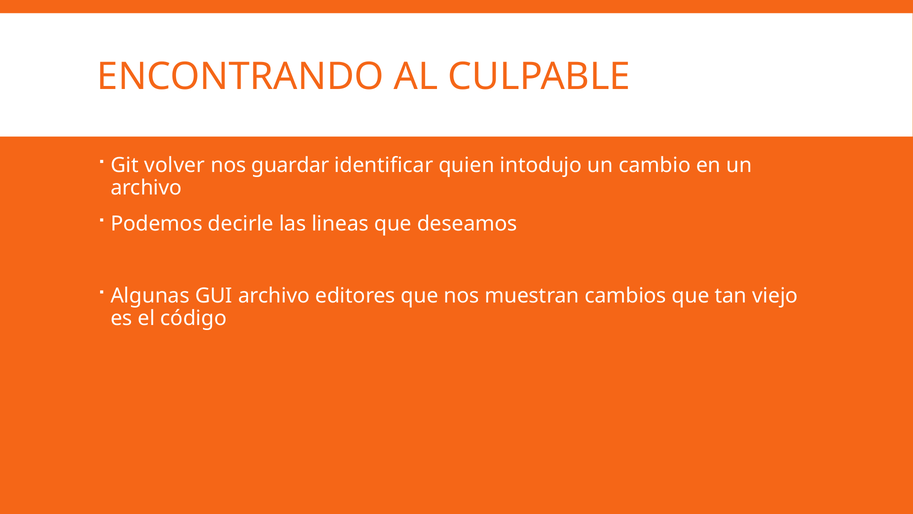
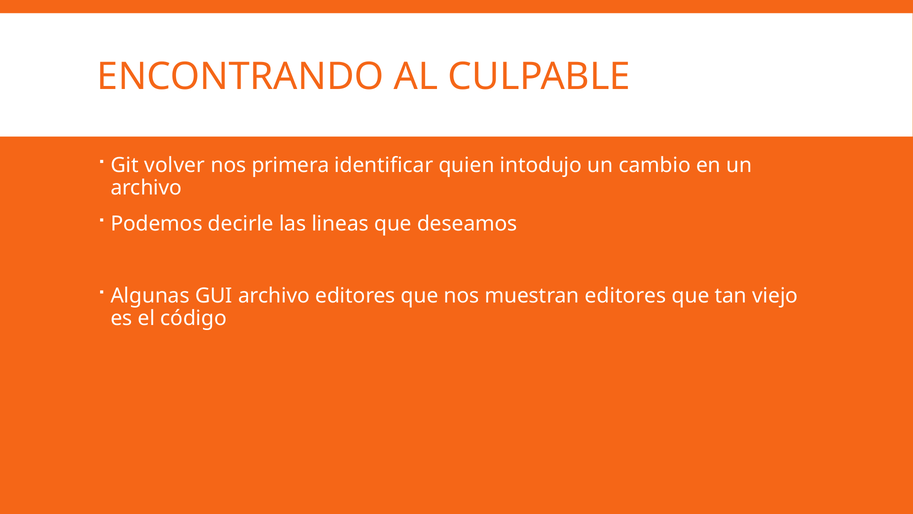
guardar: guardar -> primera
muestran cambios: cambios -> editores
